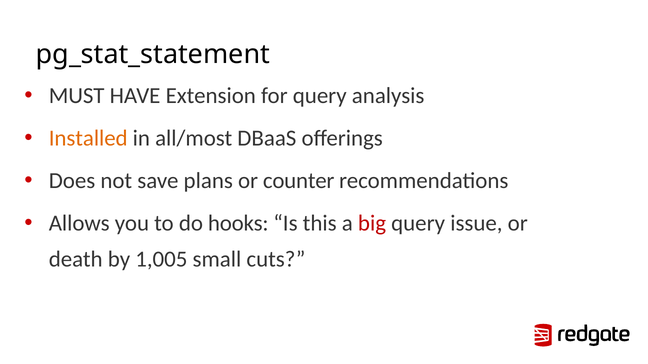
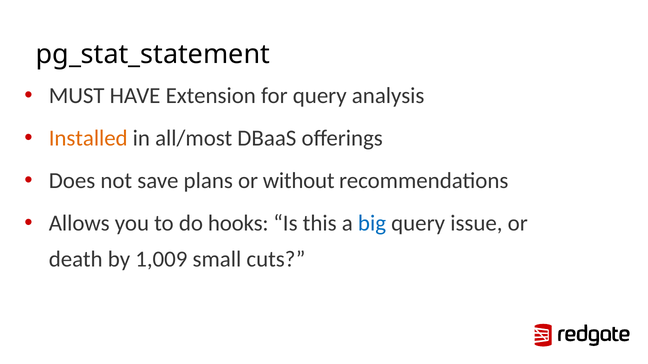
counter: counter -> without
big colour: red -> blue
1,005: 1,005 -> 1,009
